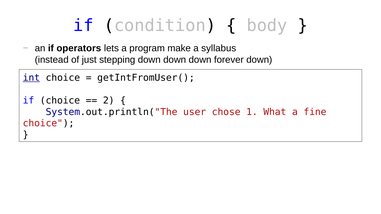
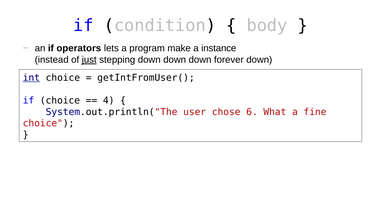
syllabus: syllabus -> instance
just underline: none -> present
2: 2 -> 4
1: 1 -> 6
